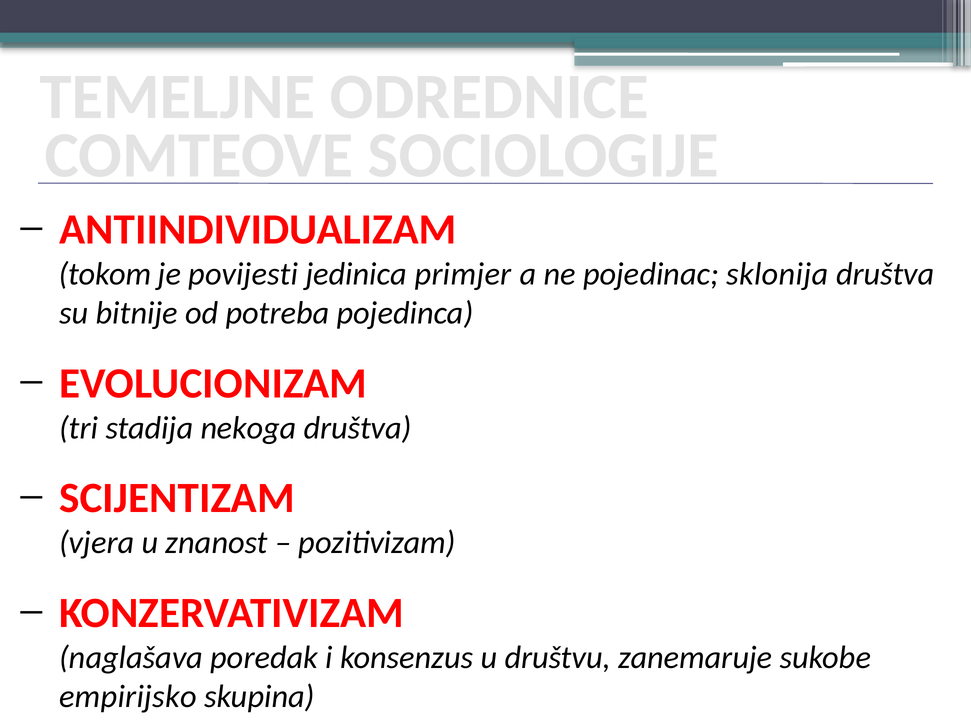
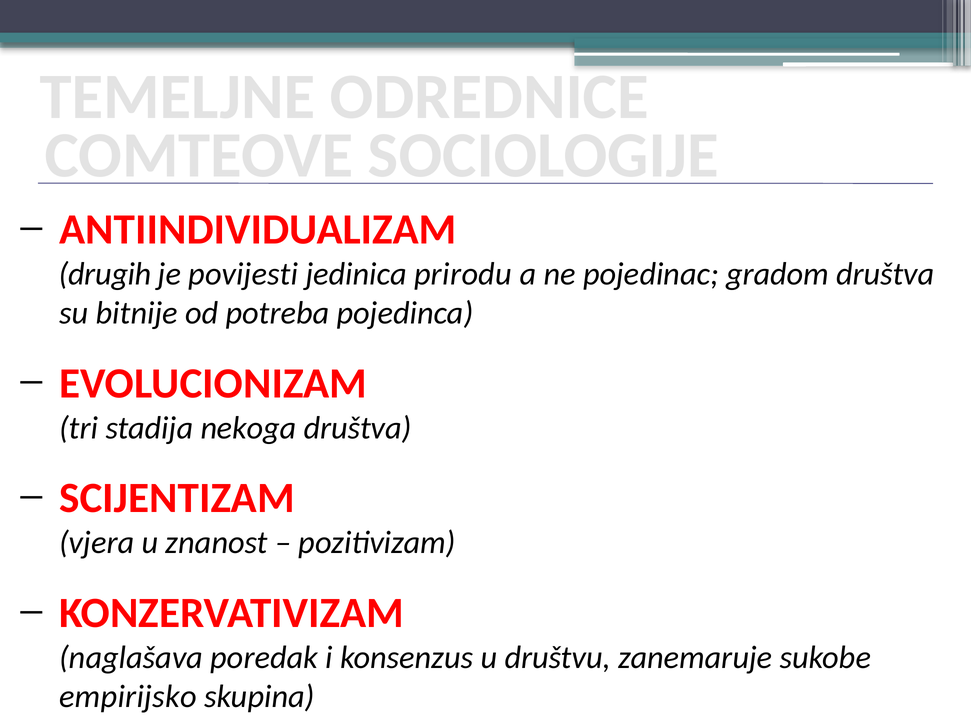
tokom: tokom -> drugih
primjer: primjer -> prirodu
sklonija: sklonija -> gradom
